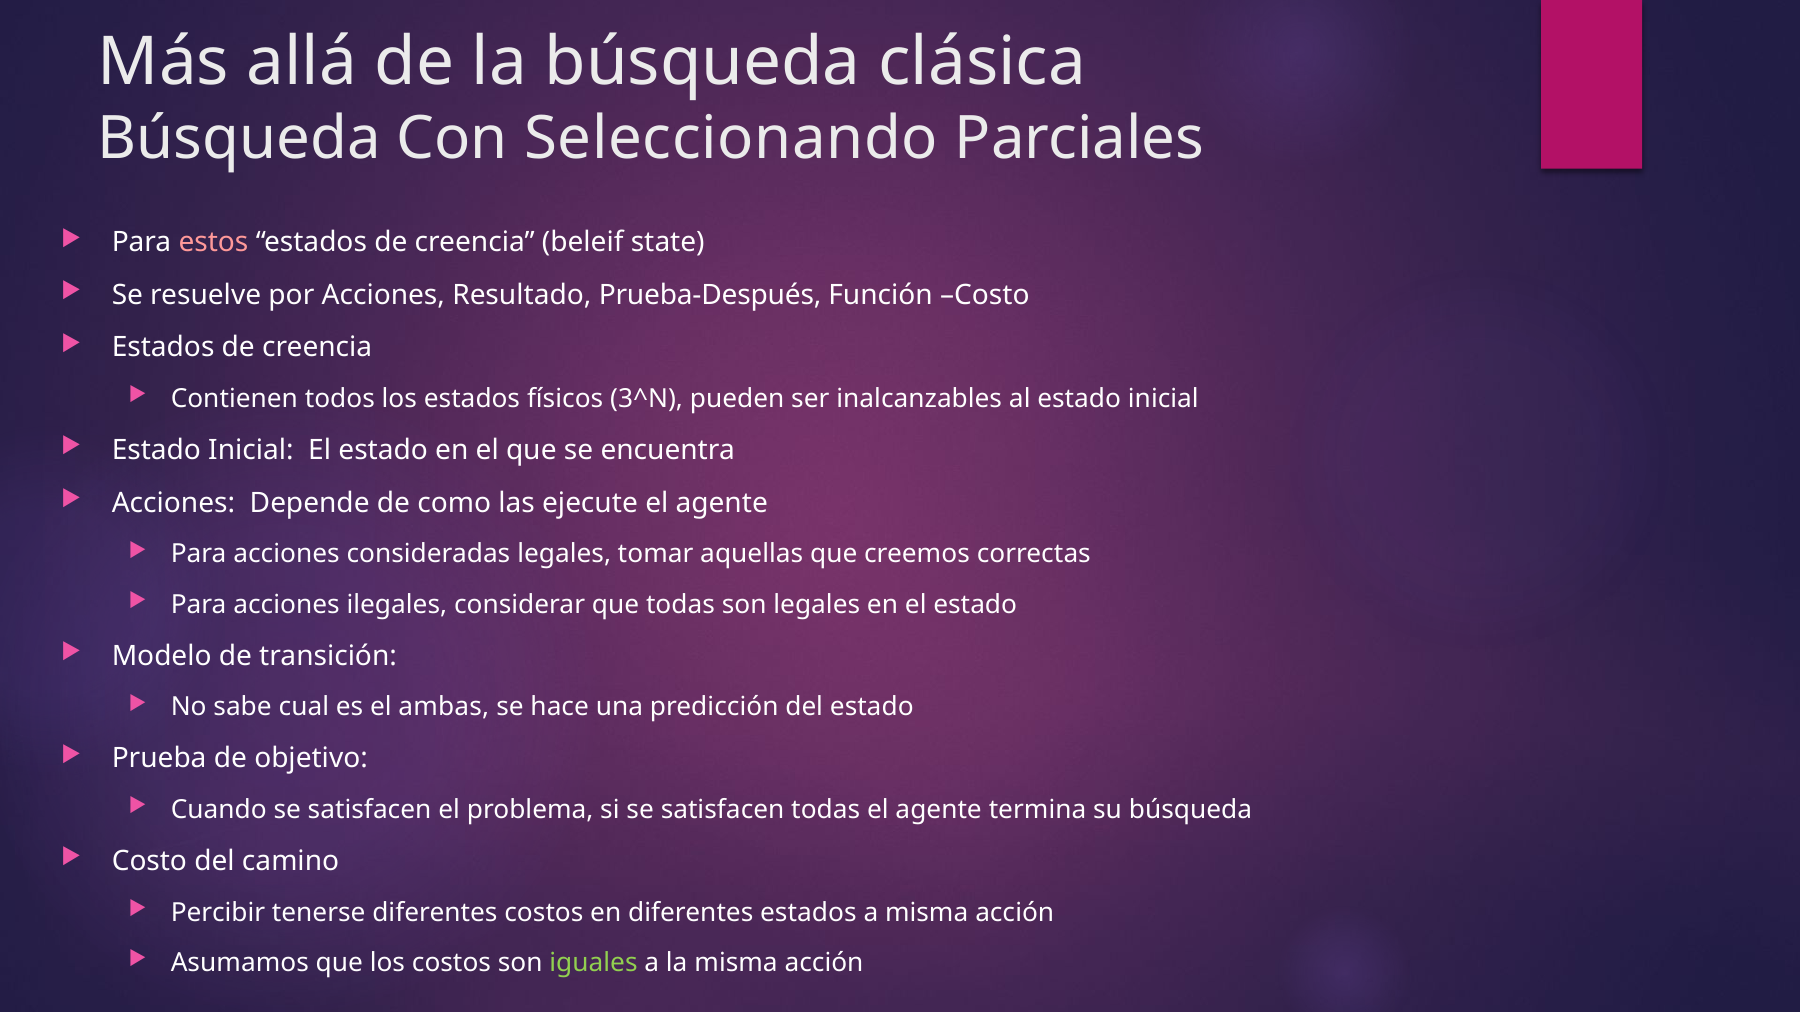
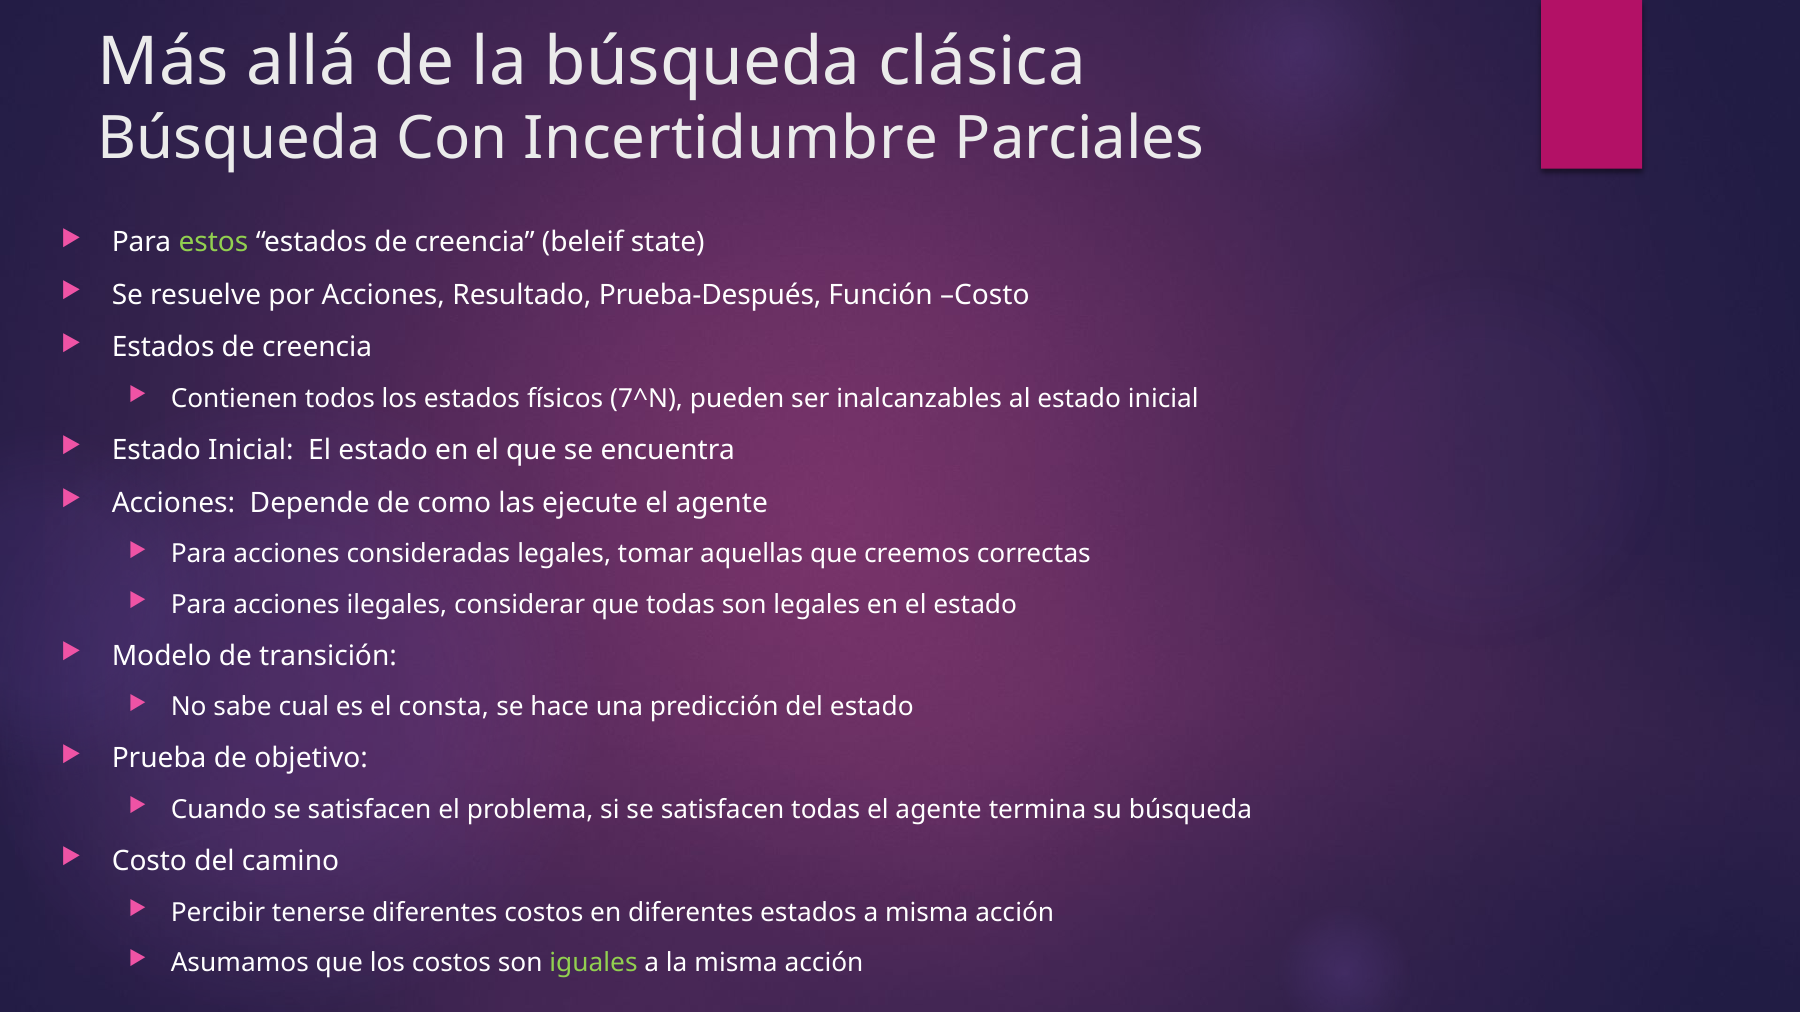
Seleccionando: Seleccionando -> Incertidumbre
estos colour: pink -> light green
3^N: 3^N -> 7^N
ambas: ambas -> consta
